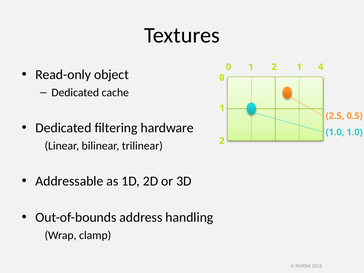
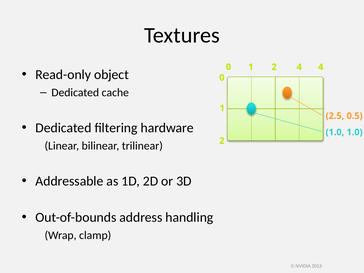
1 at (299, 67): 1 -> 4
